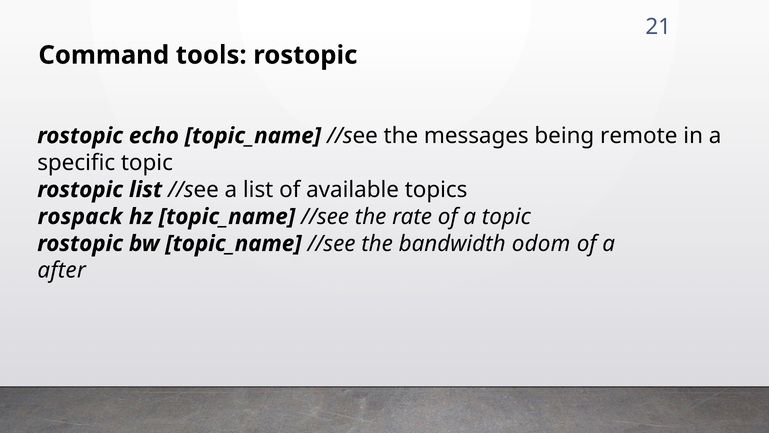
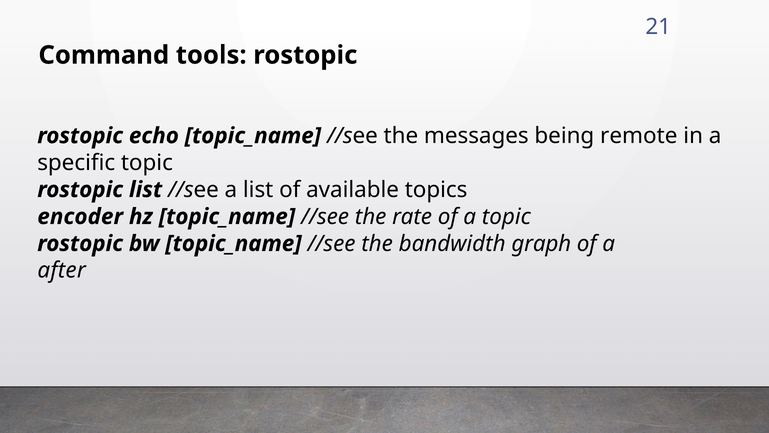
rospack: rospack -> encoder
odom: odom -> graph
